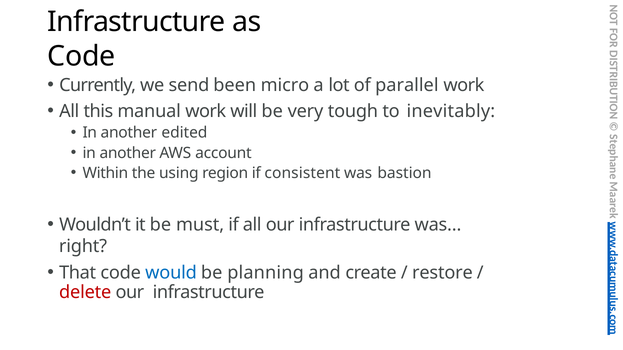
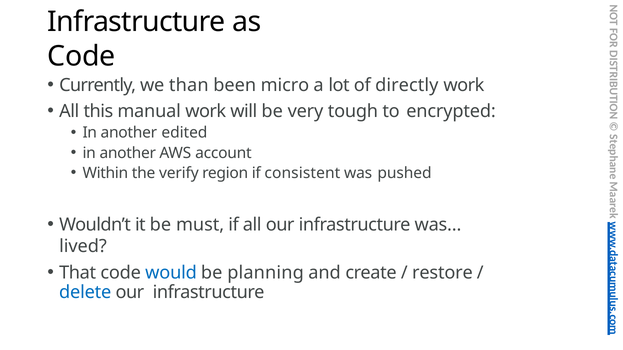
send: send -> than
parallel: parallel -> directly
inevitably: inevitably -> encrypted
using: using -> verify
bastion: bastion -> pushed
right: right -> lived
delete colour: red -> blue
